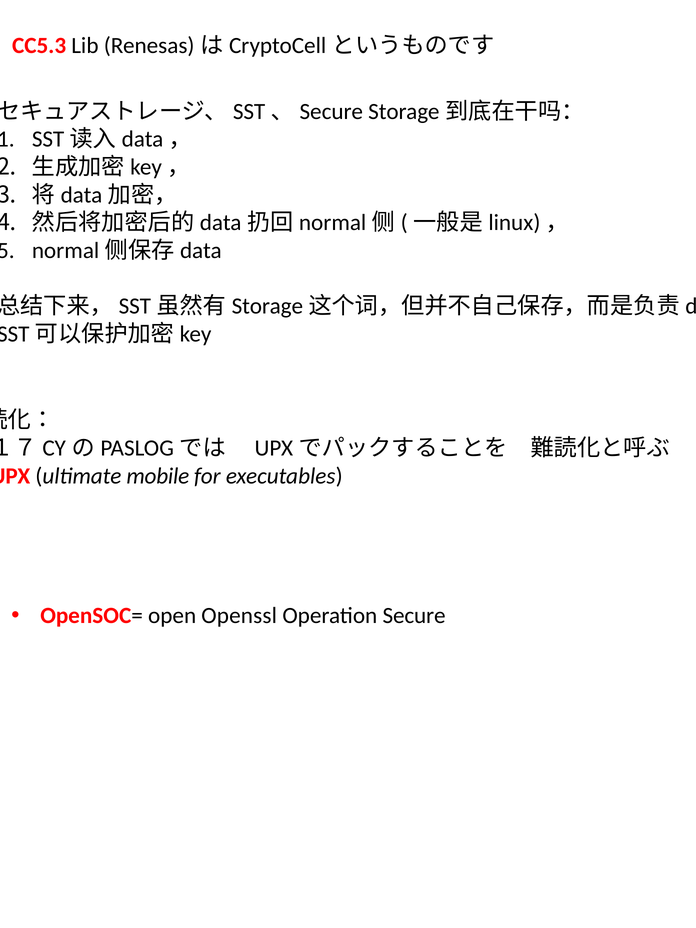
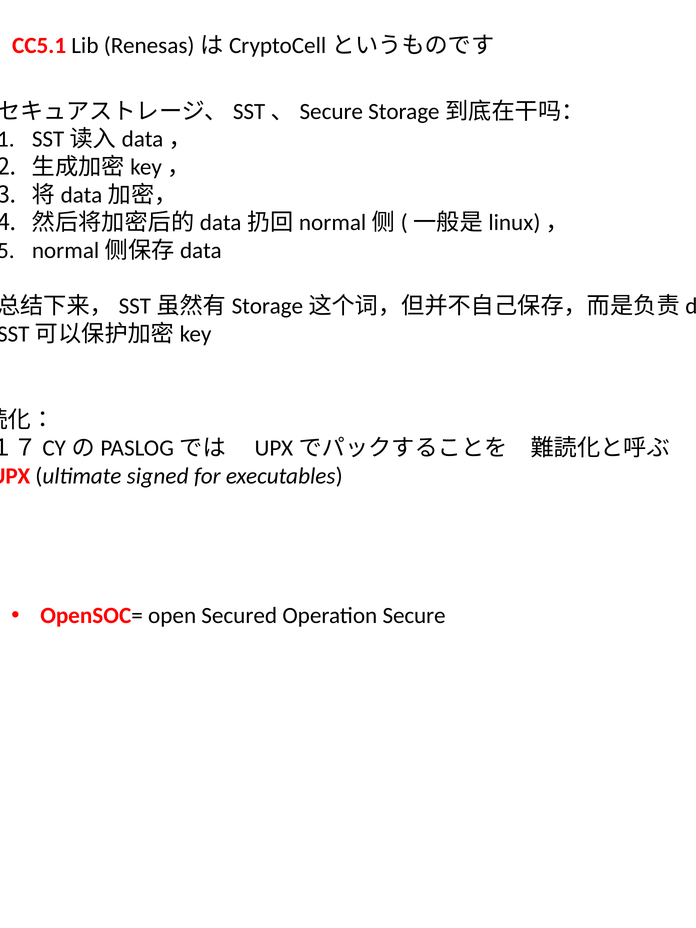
CC5.3: CC5.3 -> CC5.1
mobile: mobile -> signed
Openssl: Openssl -> Secured
